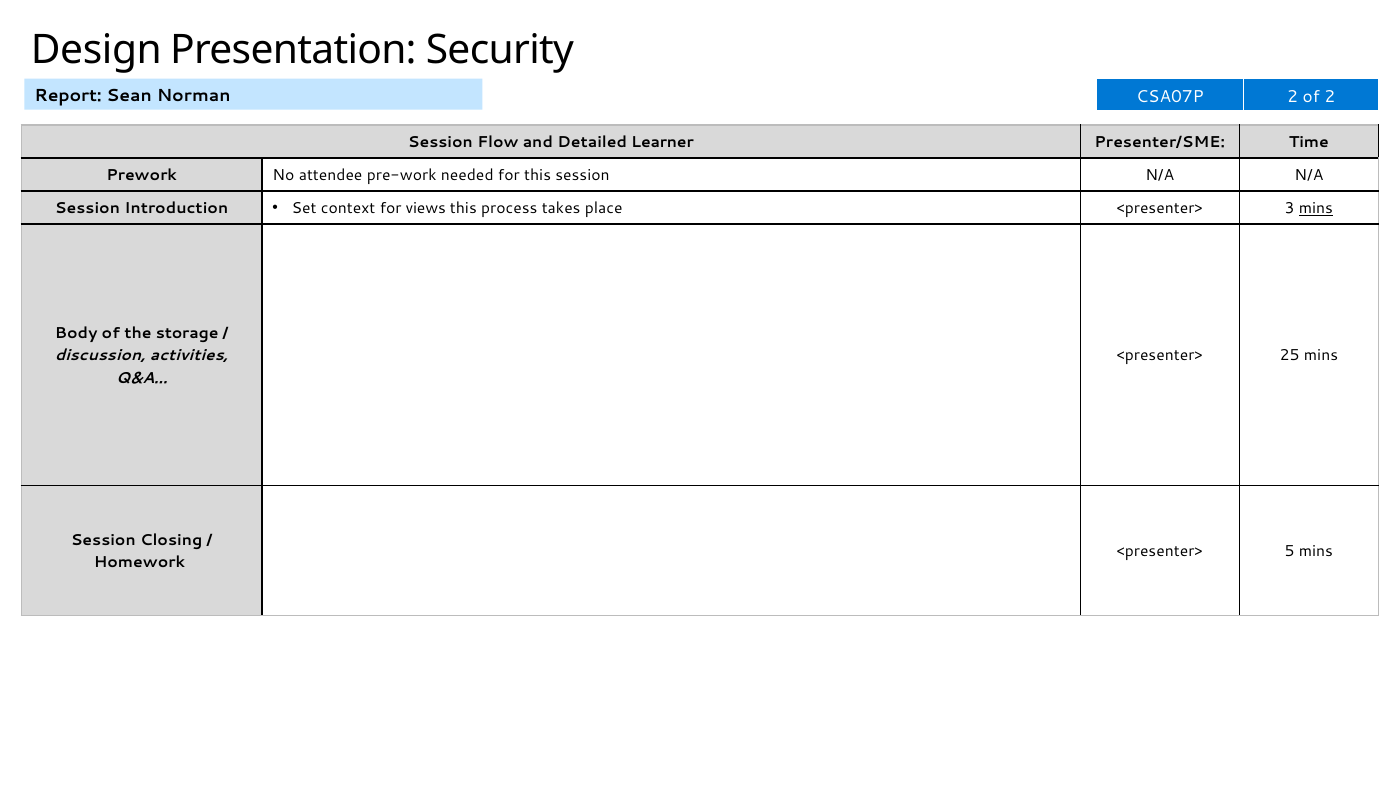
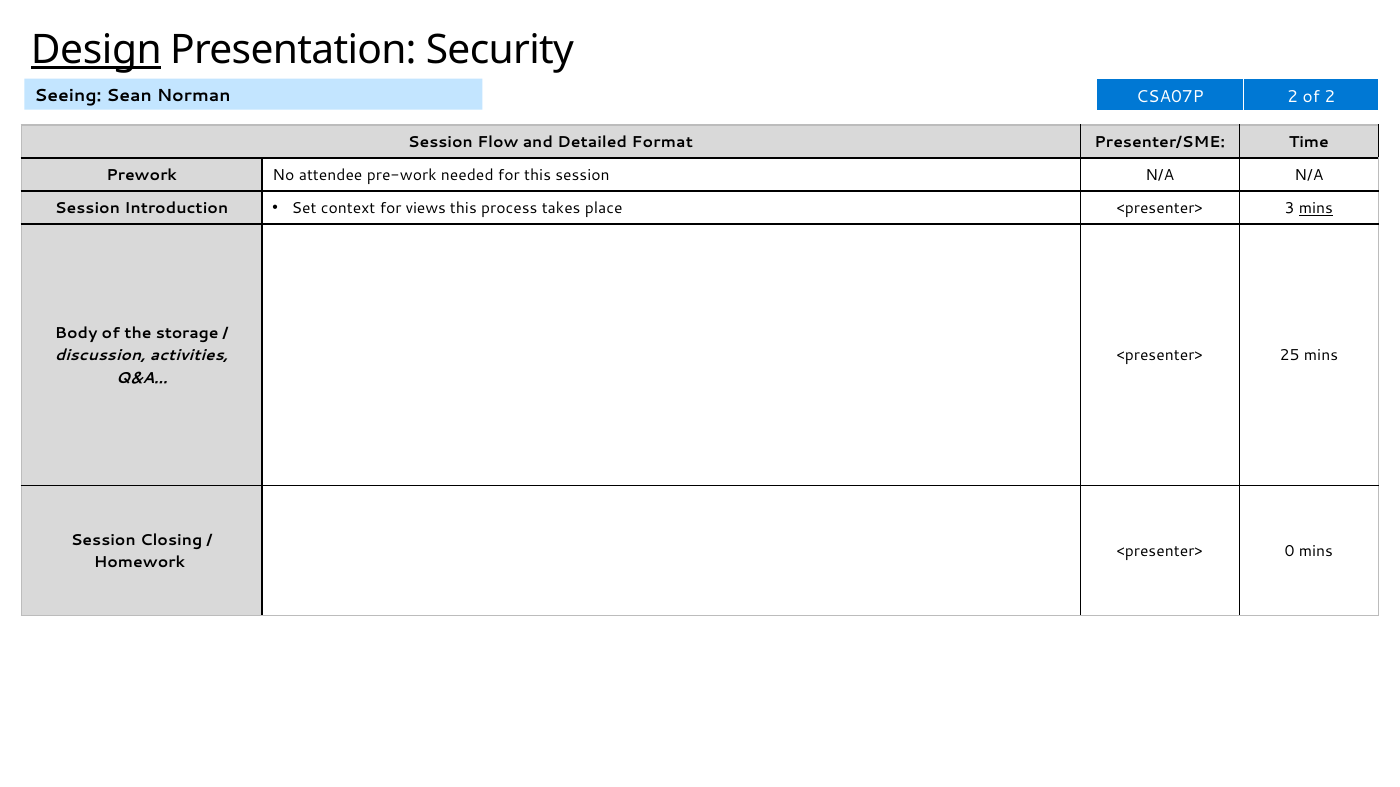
Design underline: none -> present
Report: Report -> Seeing
Learner: Learner -> Format
5: 5 -> 0
